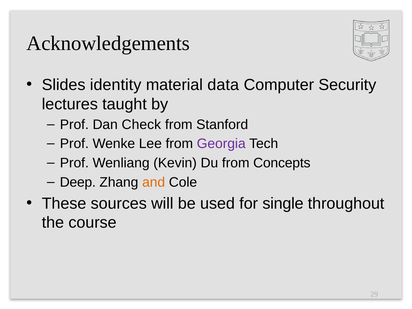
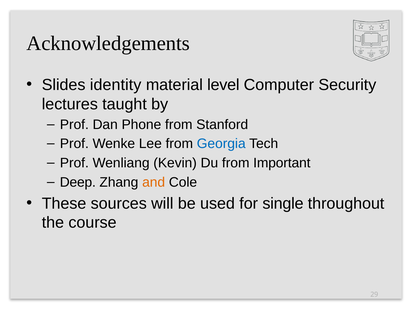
data: data -> level
Check: Check -> Phone
Georgia colour: purple -> blue
Concepts: Concepts -> Important
